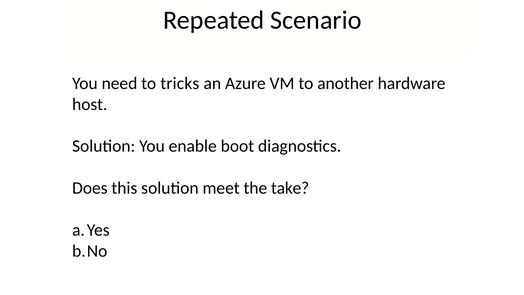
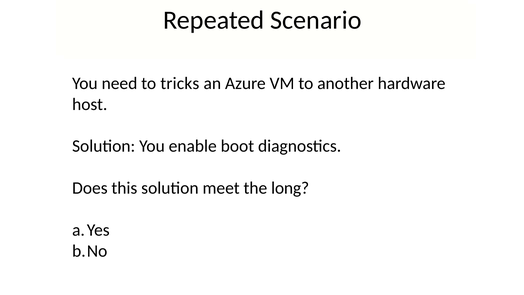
take: take -> long
